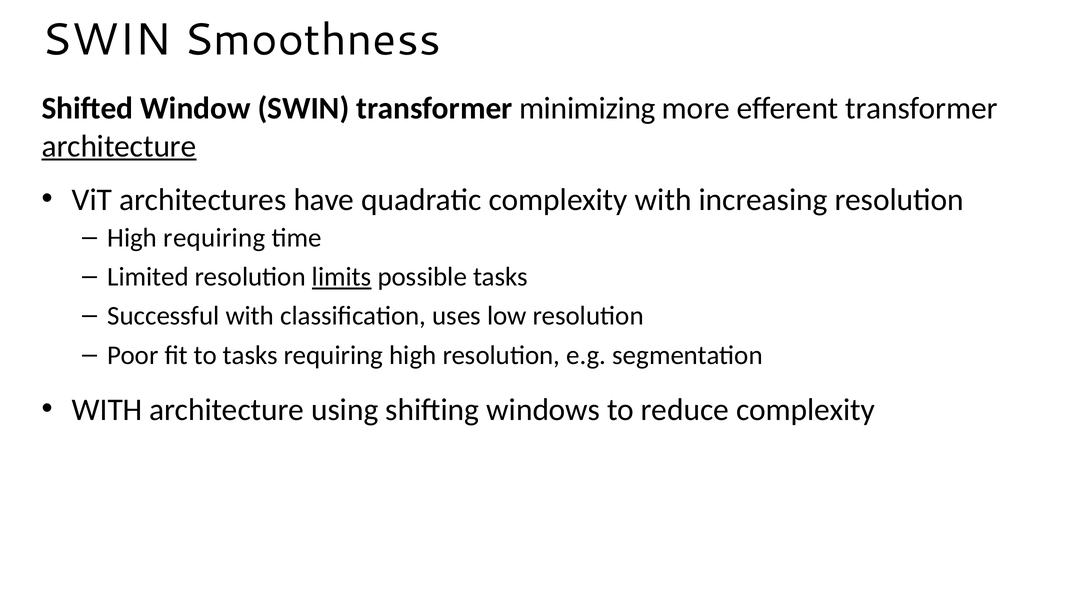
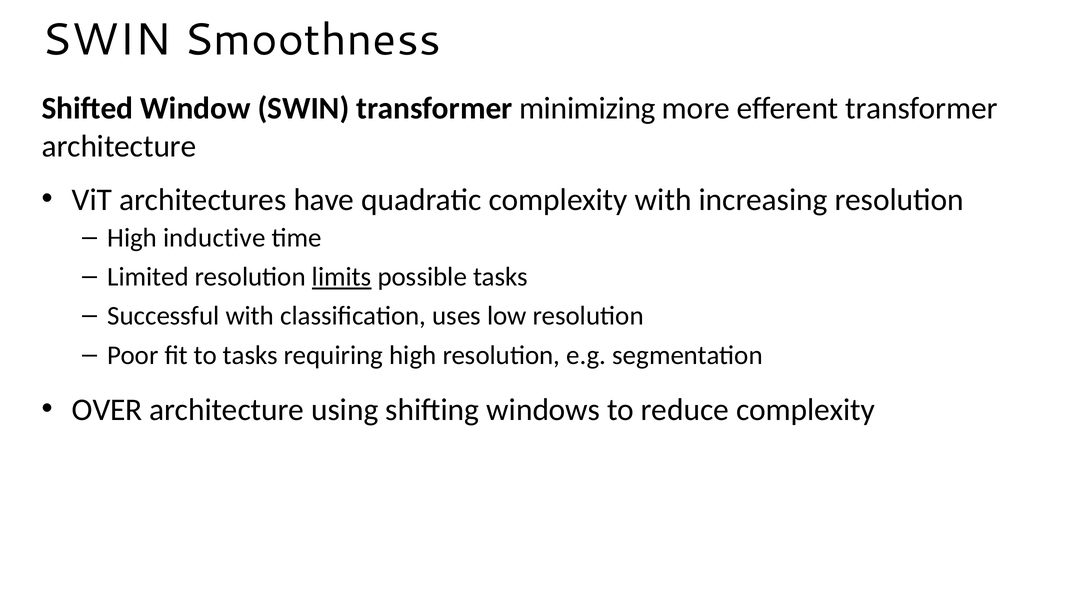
architecture at (119, 146) underline: present -> none
High requiring: requiring -> inductive
WITH at (107, 410): WITH -> OVER
